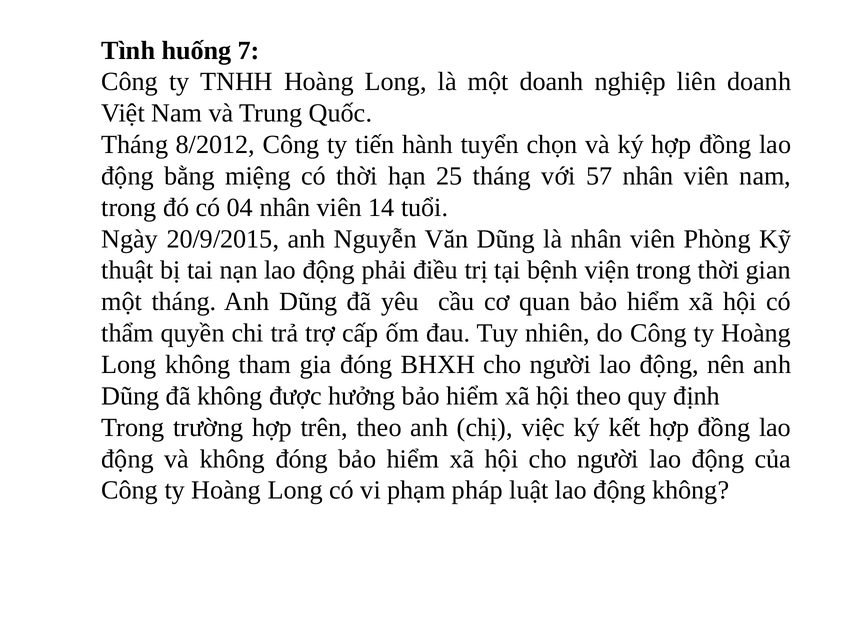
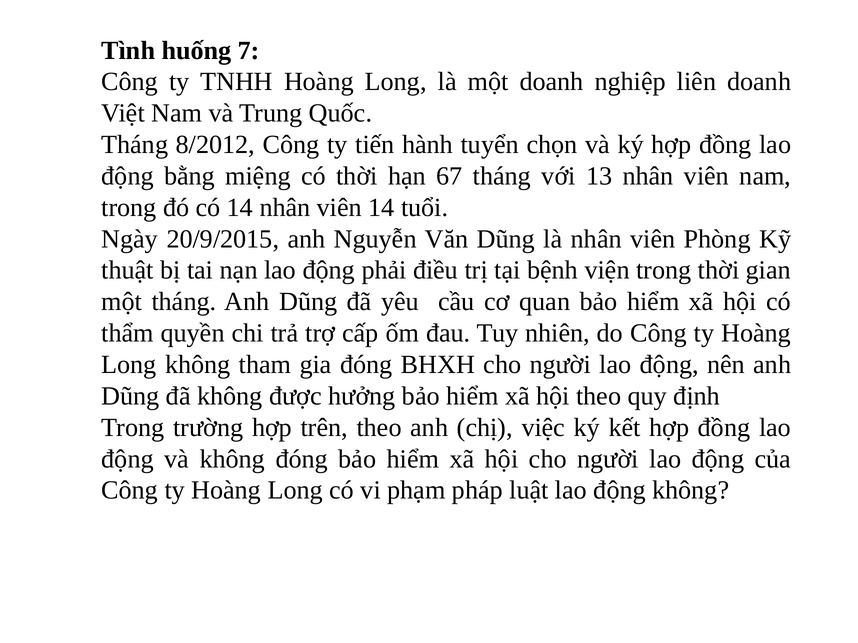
25: 25 -> 67
57: 57 -> 13
có 04: 04 -> 14
